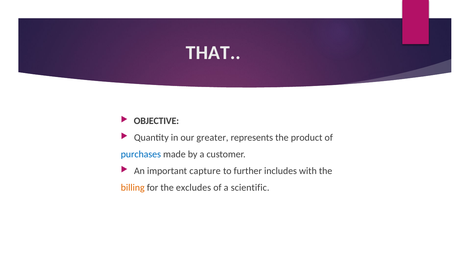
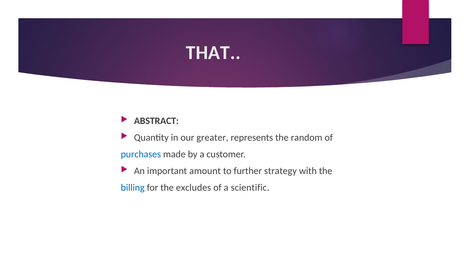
OBJECTIVE: OBJECTIVE -> ABSTRACT
product: product -> random
capture: capture -> amount
includes: includes -> strategy
billing colour: orange -> blue
